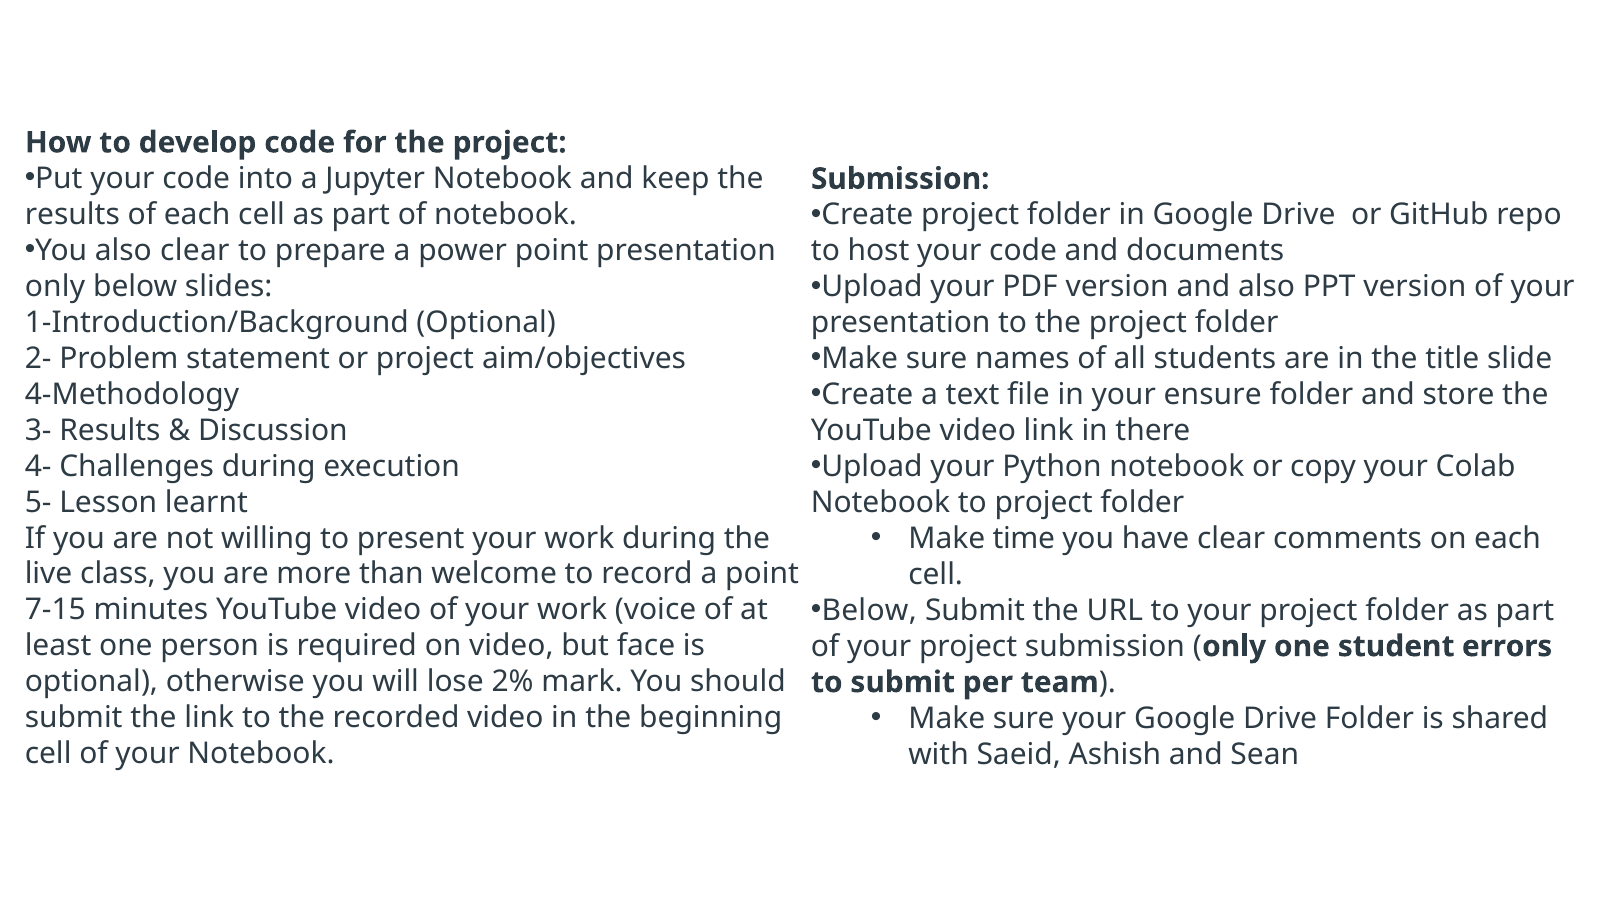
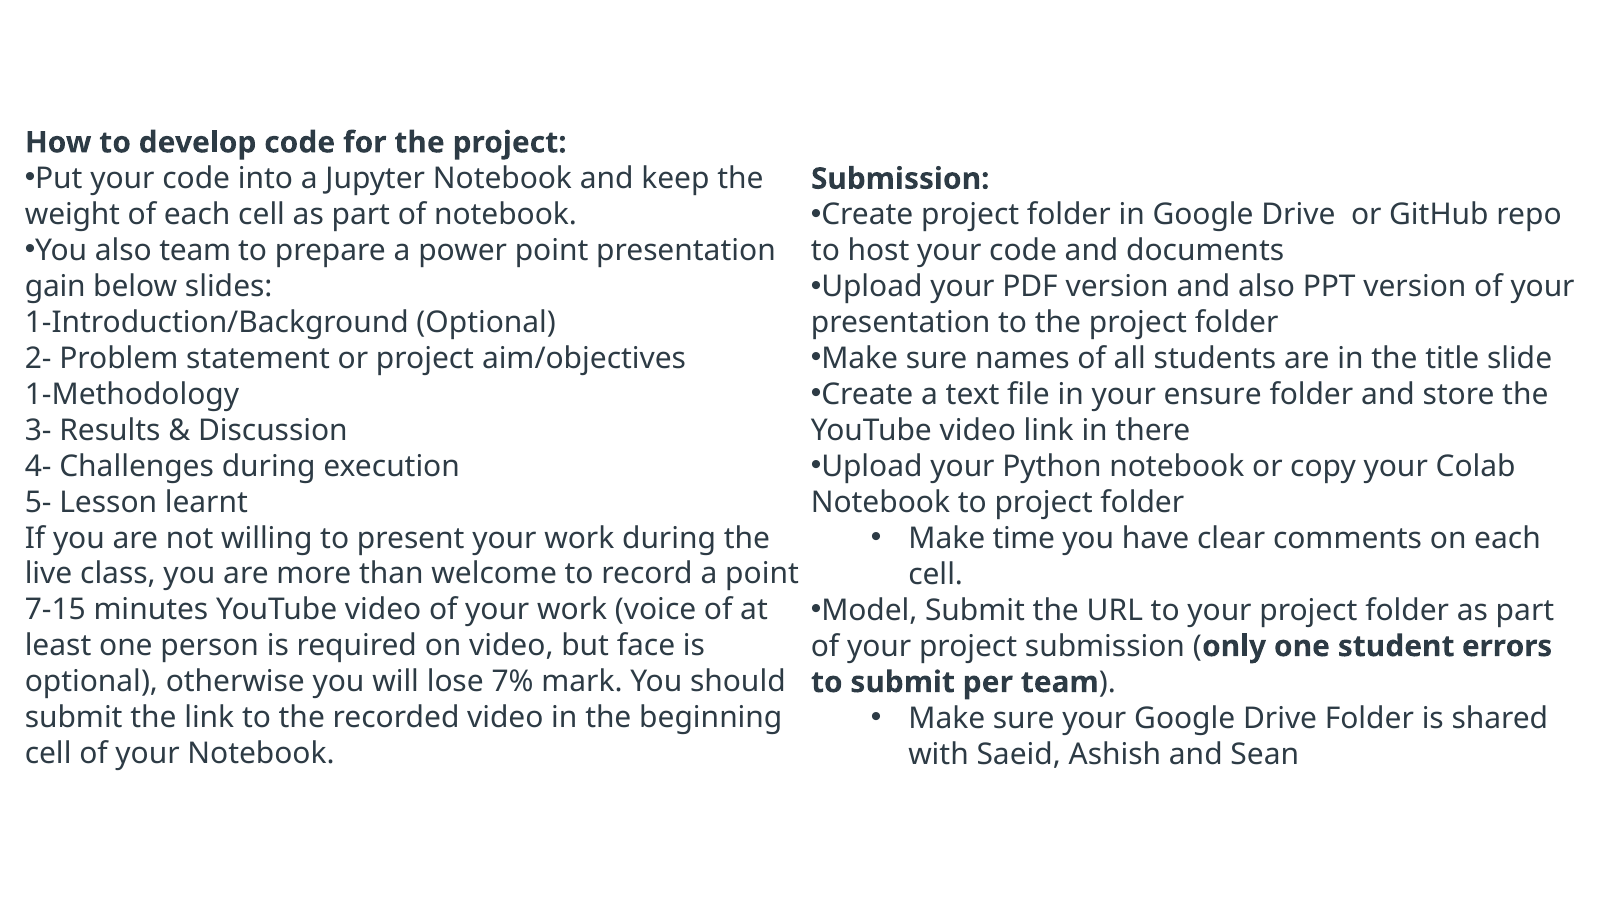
results at (72, 214): results -> weight
also clear: clear -> team
only at (55, 286): only -> gain
4-Methodology: 4-Methodology -> 1-Methodology
Below at (869, 610): Below -> Model
2%: 2% -> 7%
